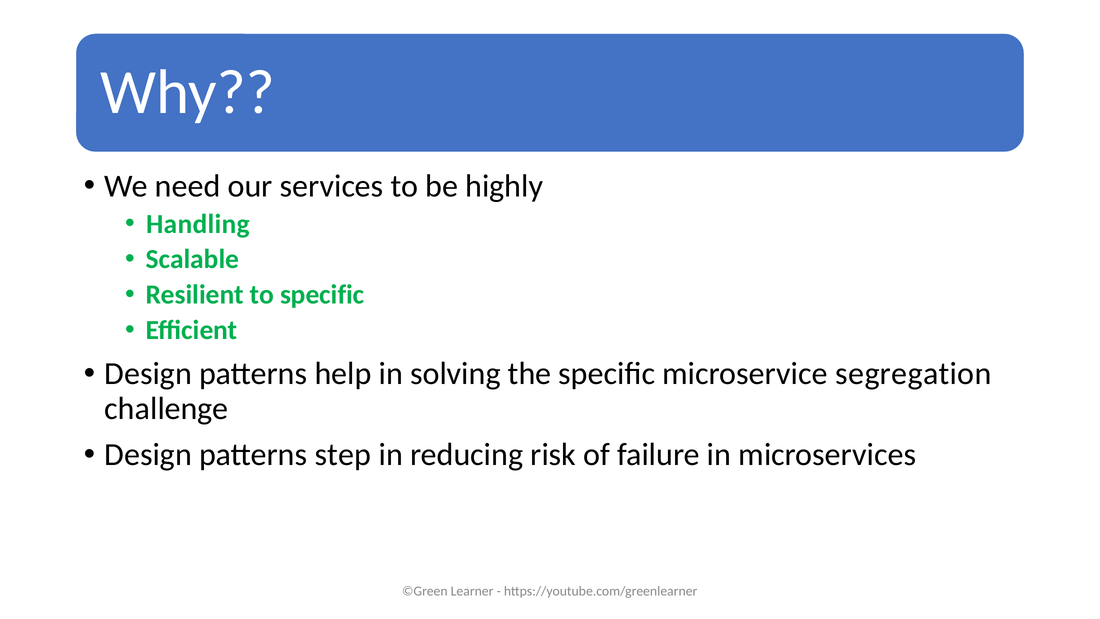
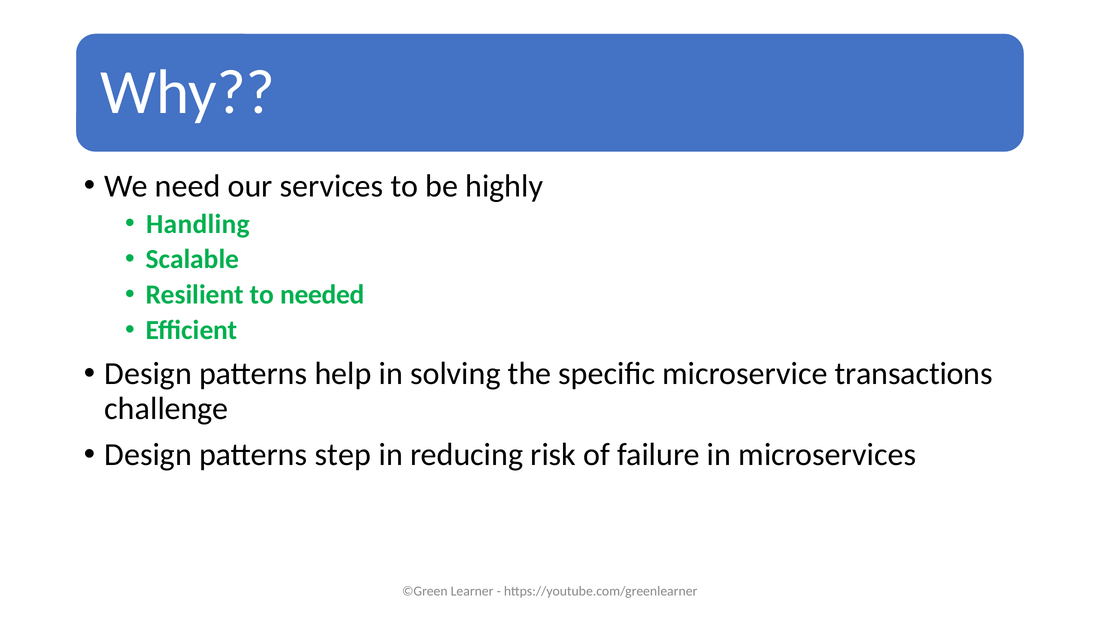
to specific: specific -> needed
segregation: segregation -> transactions
